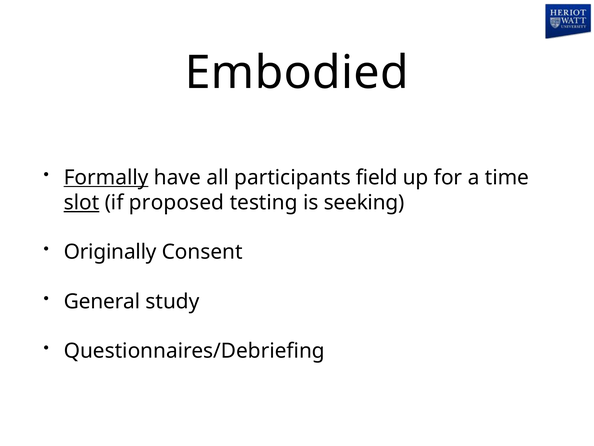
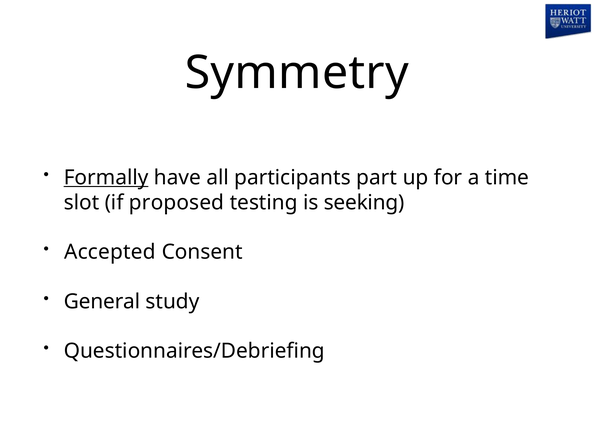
Embodied: Embodied -> Symmetry
field: field -> part
slot underline: present -> none
Originally: Originally -> Accepted
